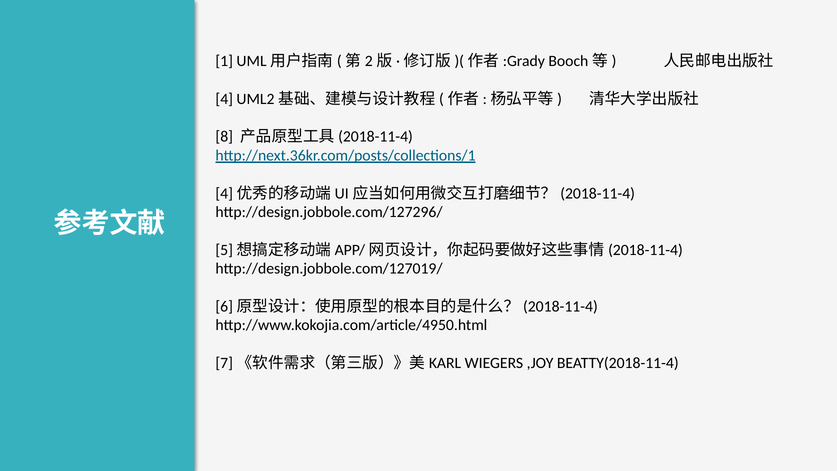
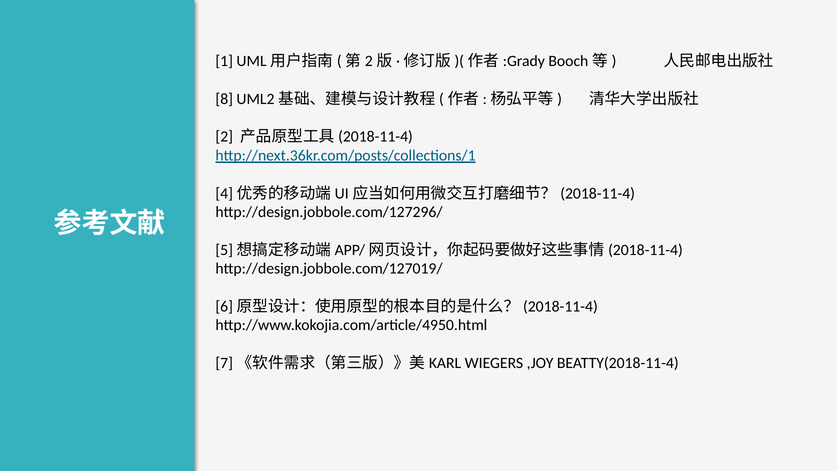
4: 4 -> 8
8: 8 -> 2
